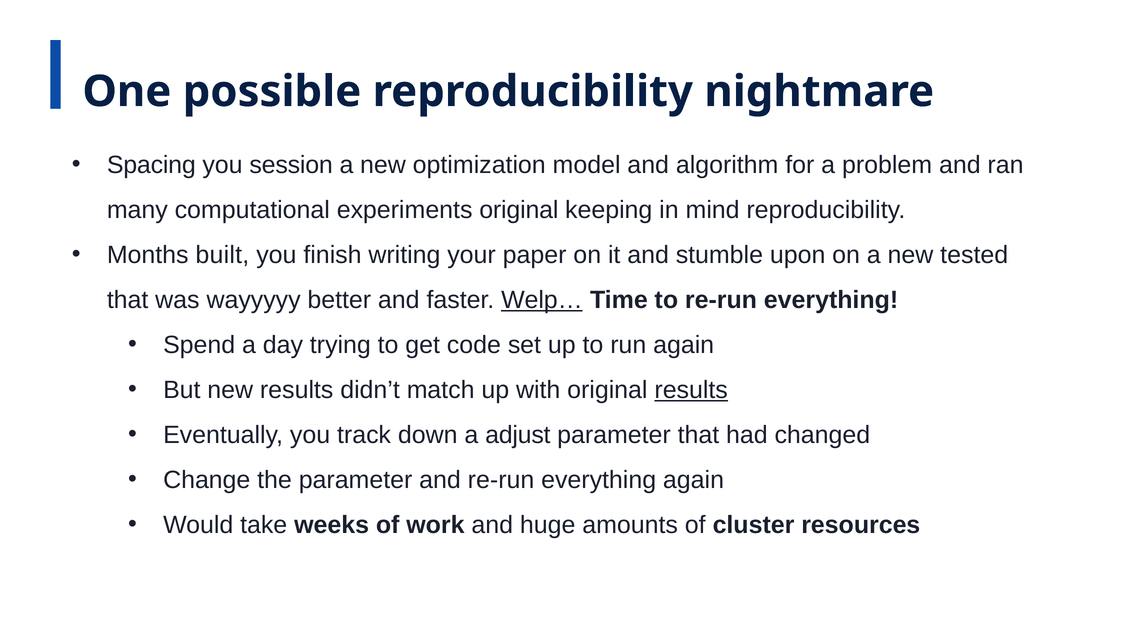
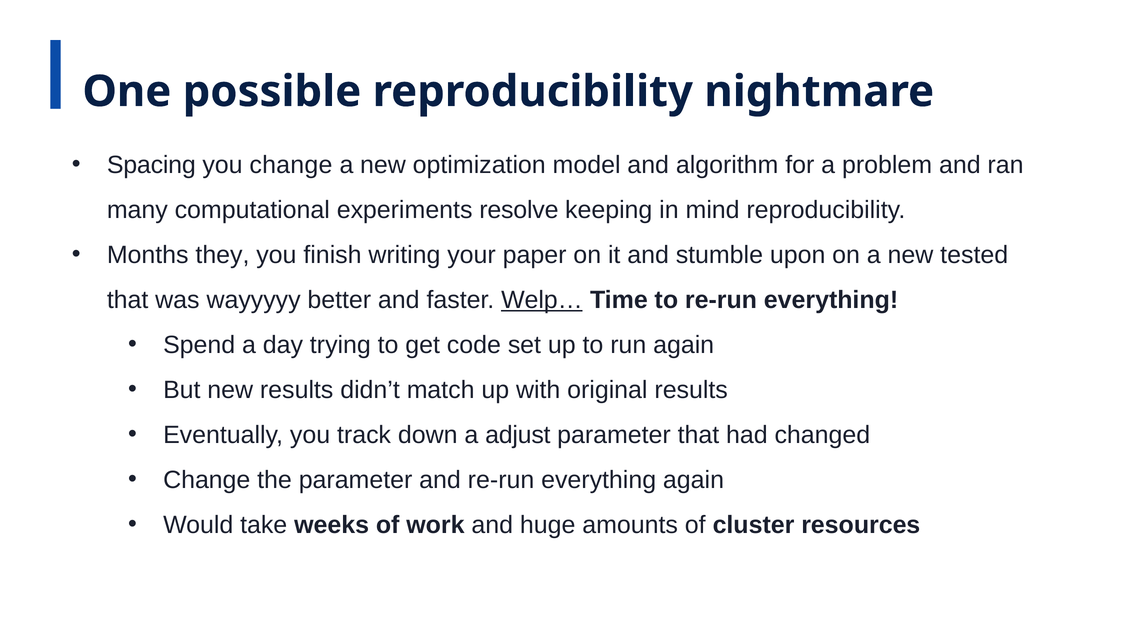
you session: session -> change
experiments original: original -> resolve
built: built -> they
results at (691, 390) underline: present -> none
